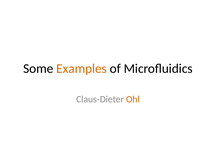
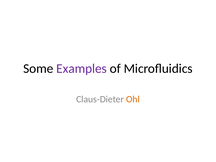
Examples colour: orange -> purple
